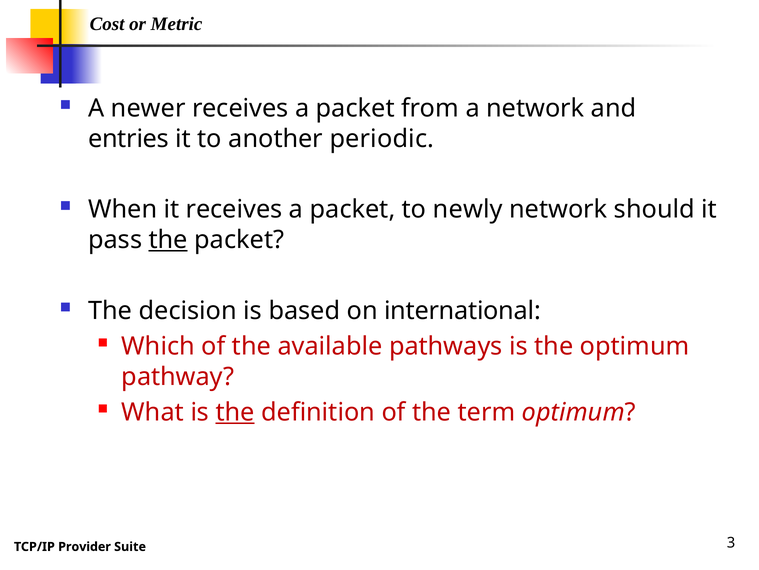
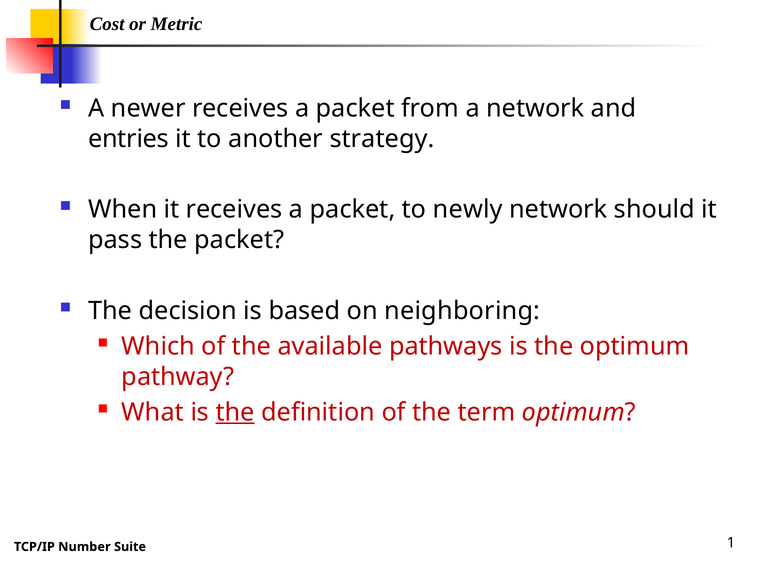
periodic: periodic -> strategy
the at (168, 240) underline: present -> none
international: international -> neighboring
Provider: Provider -> Number
3: 3 -> 1
